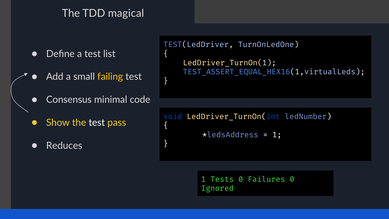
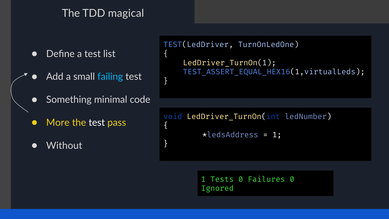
failing colour: yellow -> light blue
Consensus: Consensus -> Something
Show: Show -> More
Reduces: Reduces -> Without
